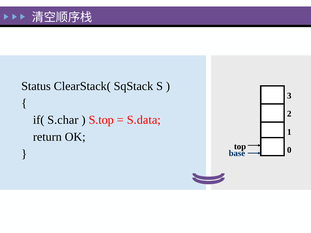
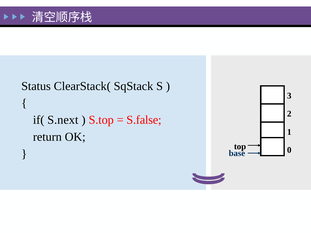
S.char: S.char -> S.next
S.data: S.data -> S.false
